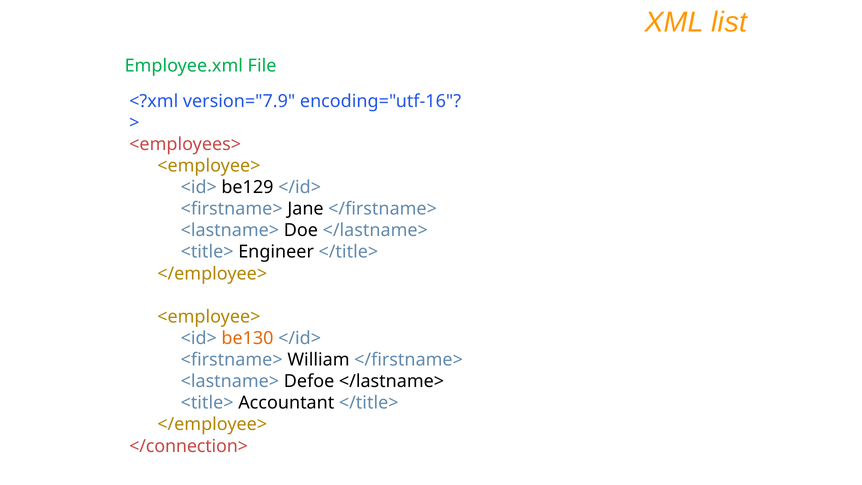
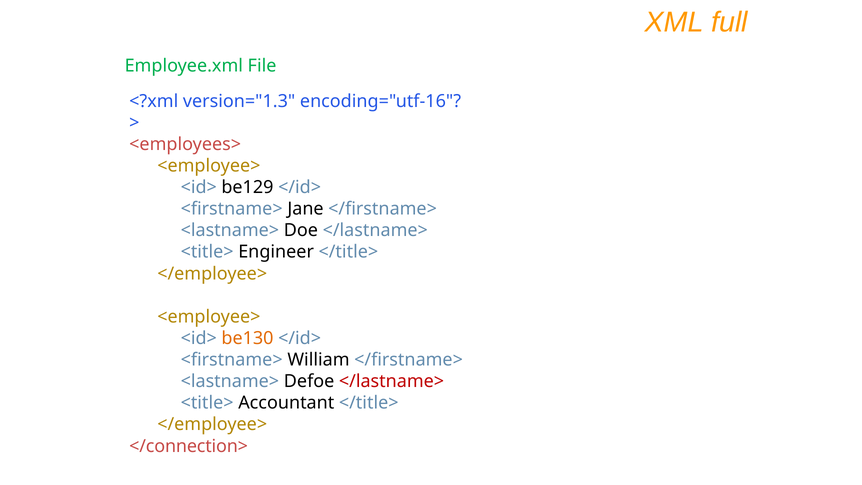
list: list -> full
version="7.9: version="7.9 -> version="1.3
</lastname> at (392, 381) colour: black -> red
